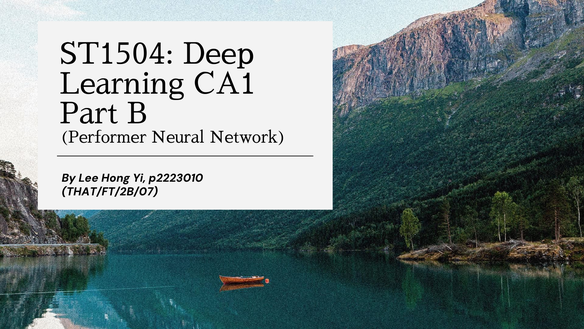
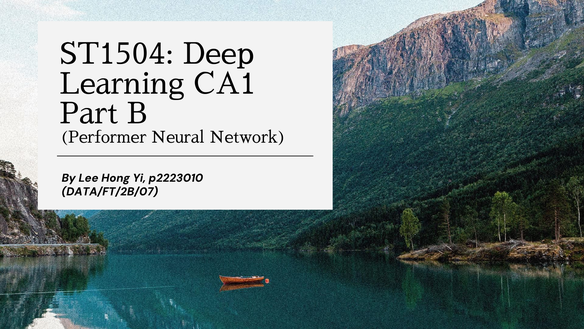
THAT/FT/2B/07: THAT/FT/2B/07 -> DATA/FT/2B/07
